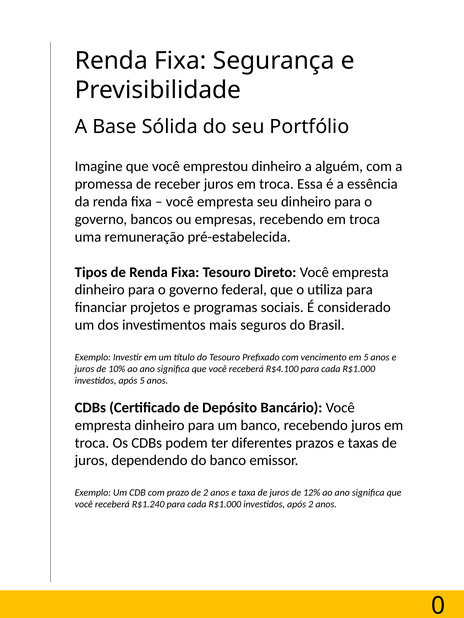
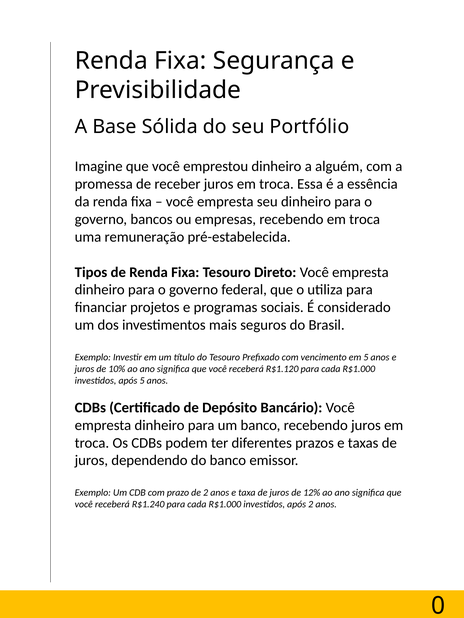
R$4.100: R$4.100 -> R$1.120
